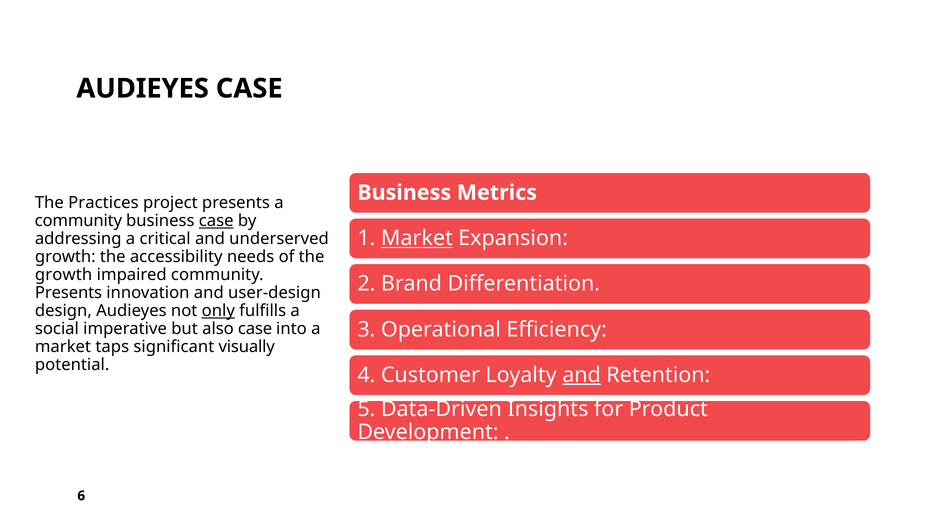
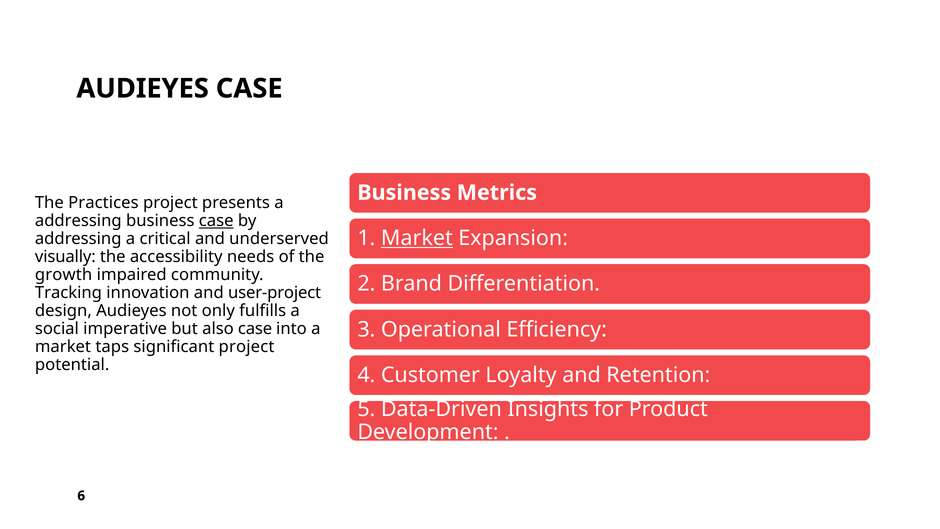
community at (78, 221): community -> addressing
growth at (65, 257): growth -> visually
Presents at (69, 293): Presents -> Tracking
user-design: user-design -> user-project
only underline: present -> none
significant visually: visually -> project
and at (582, 375) underline: present -> none
